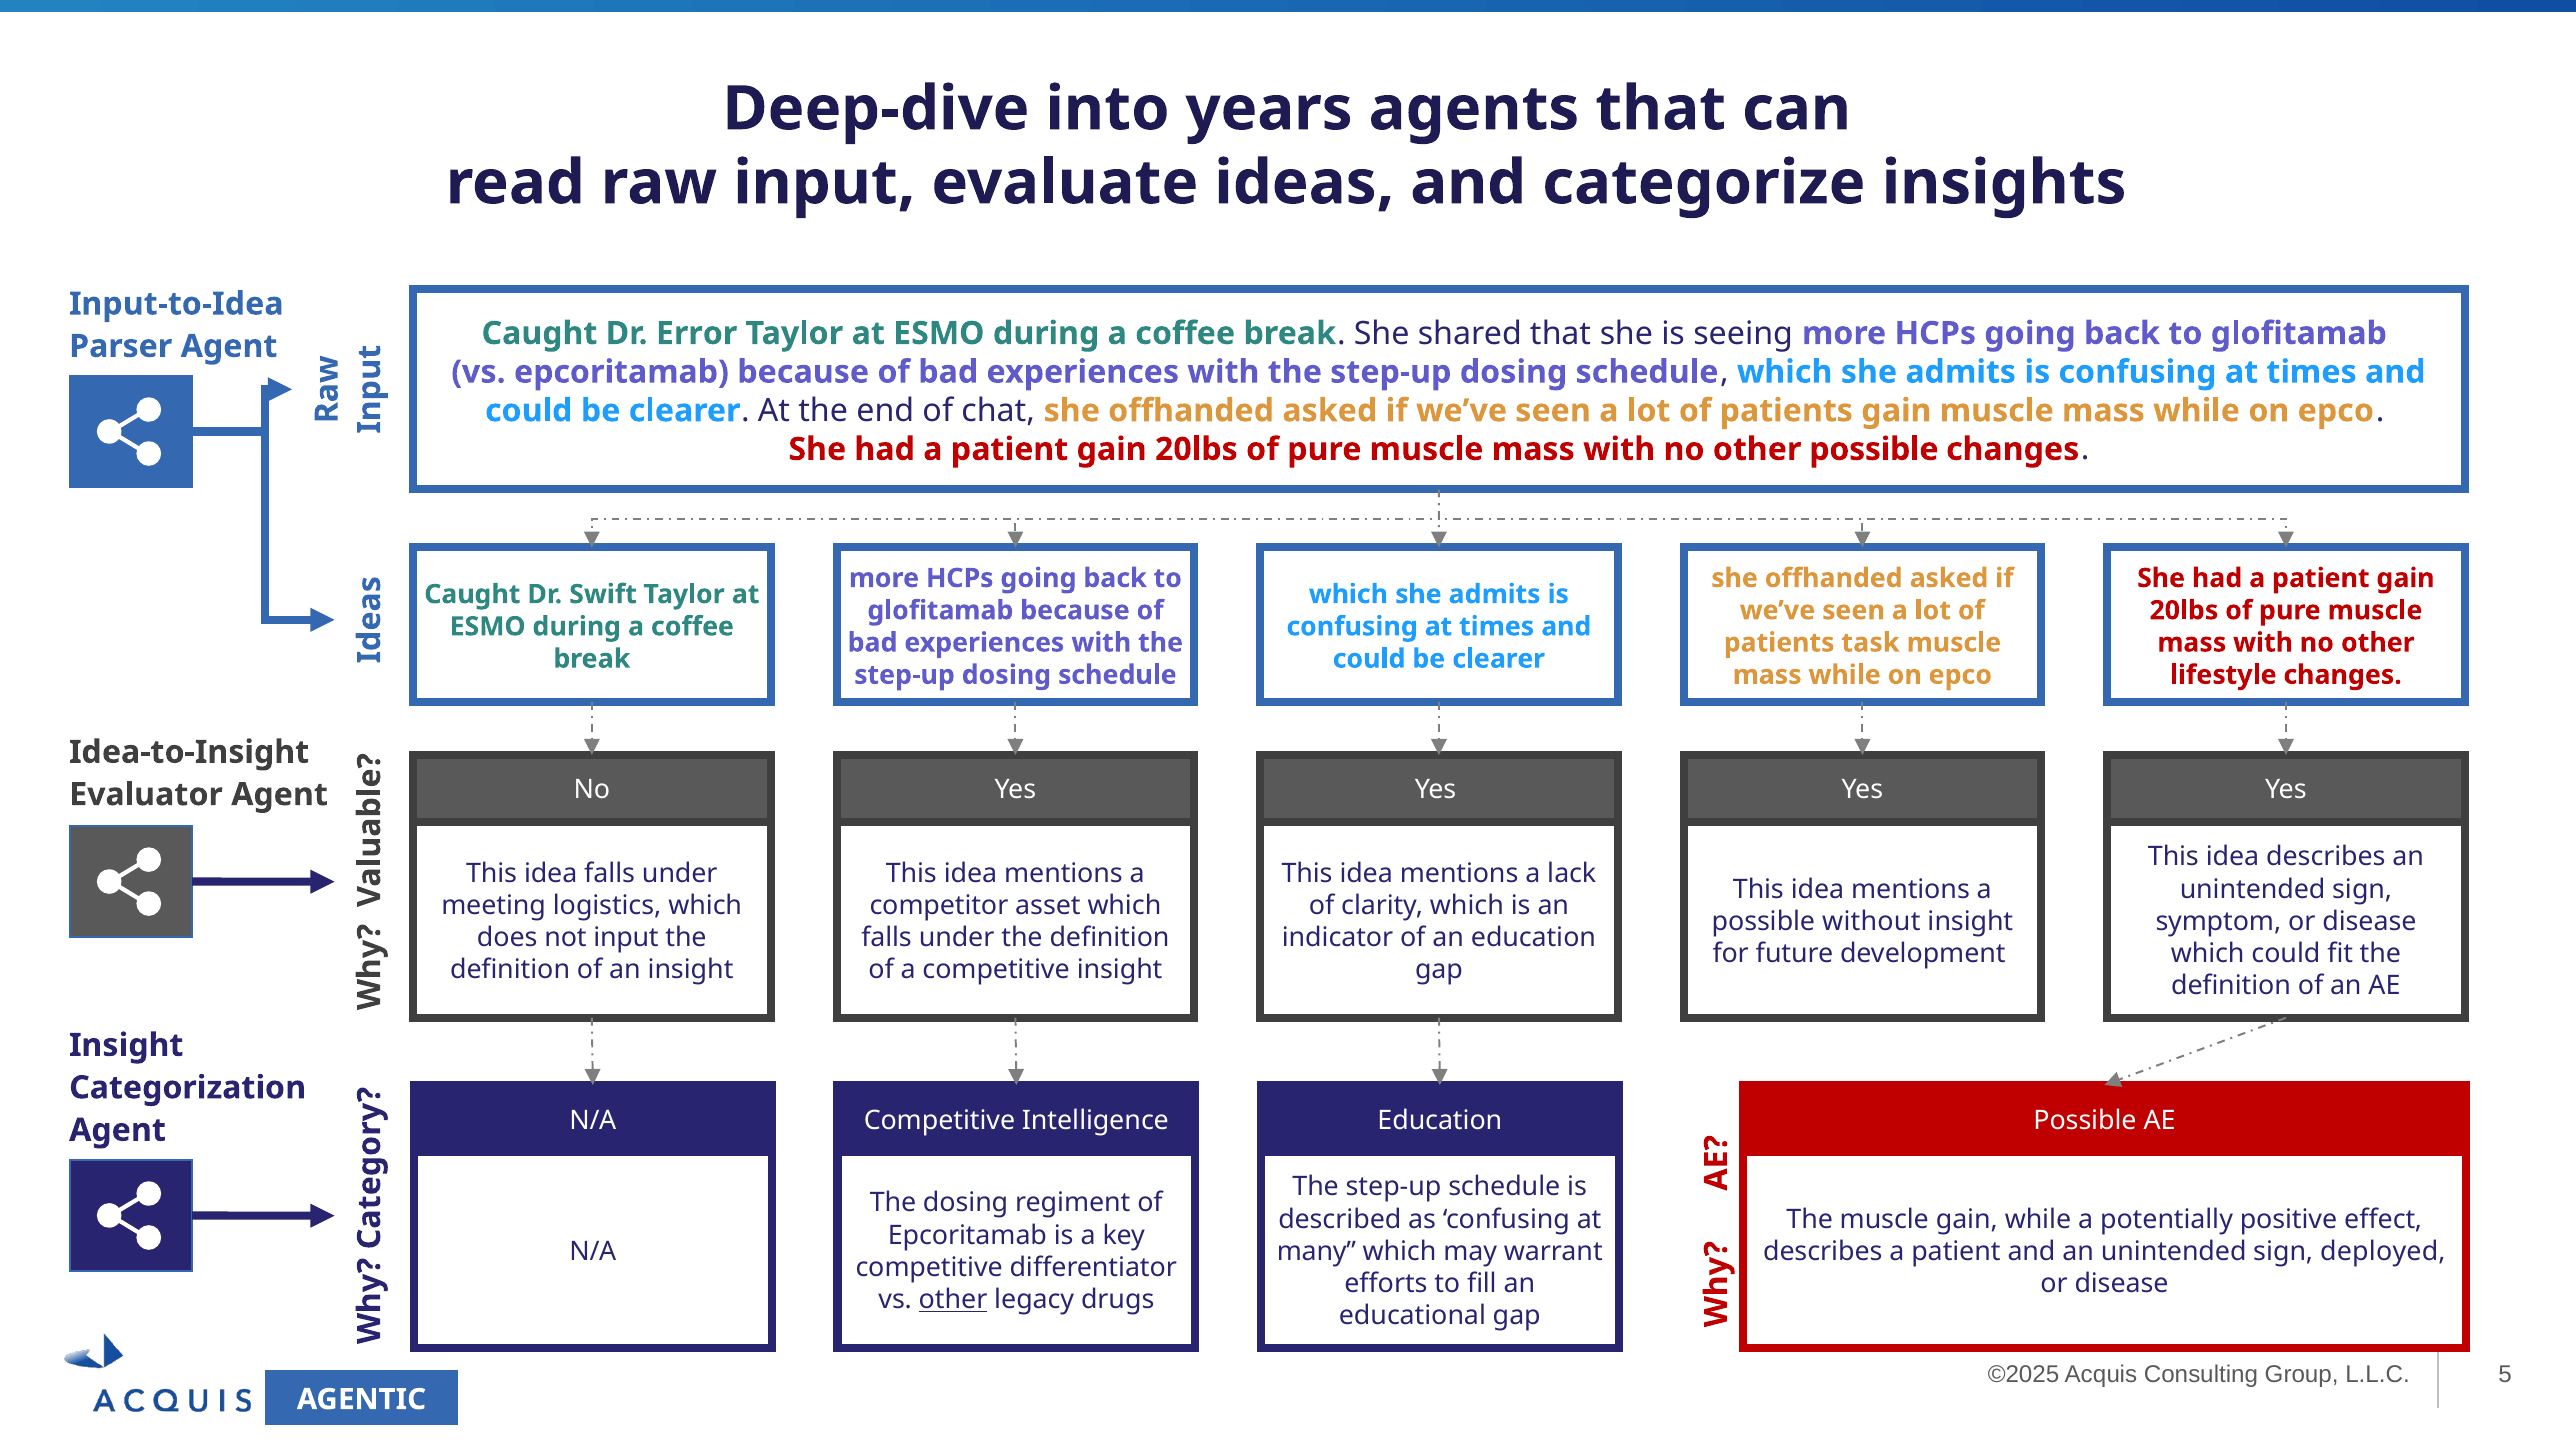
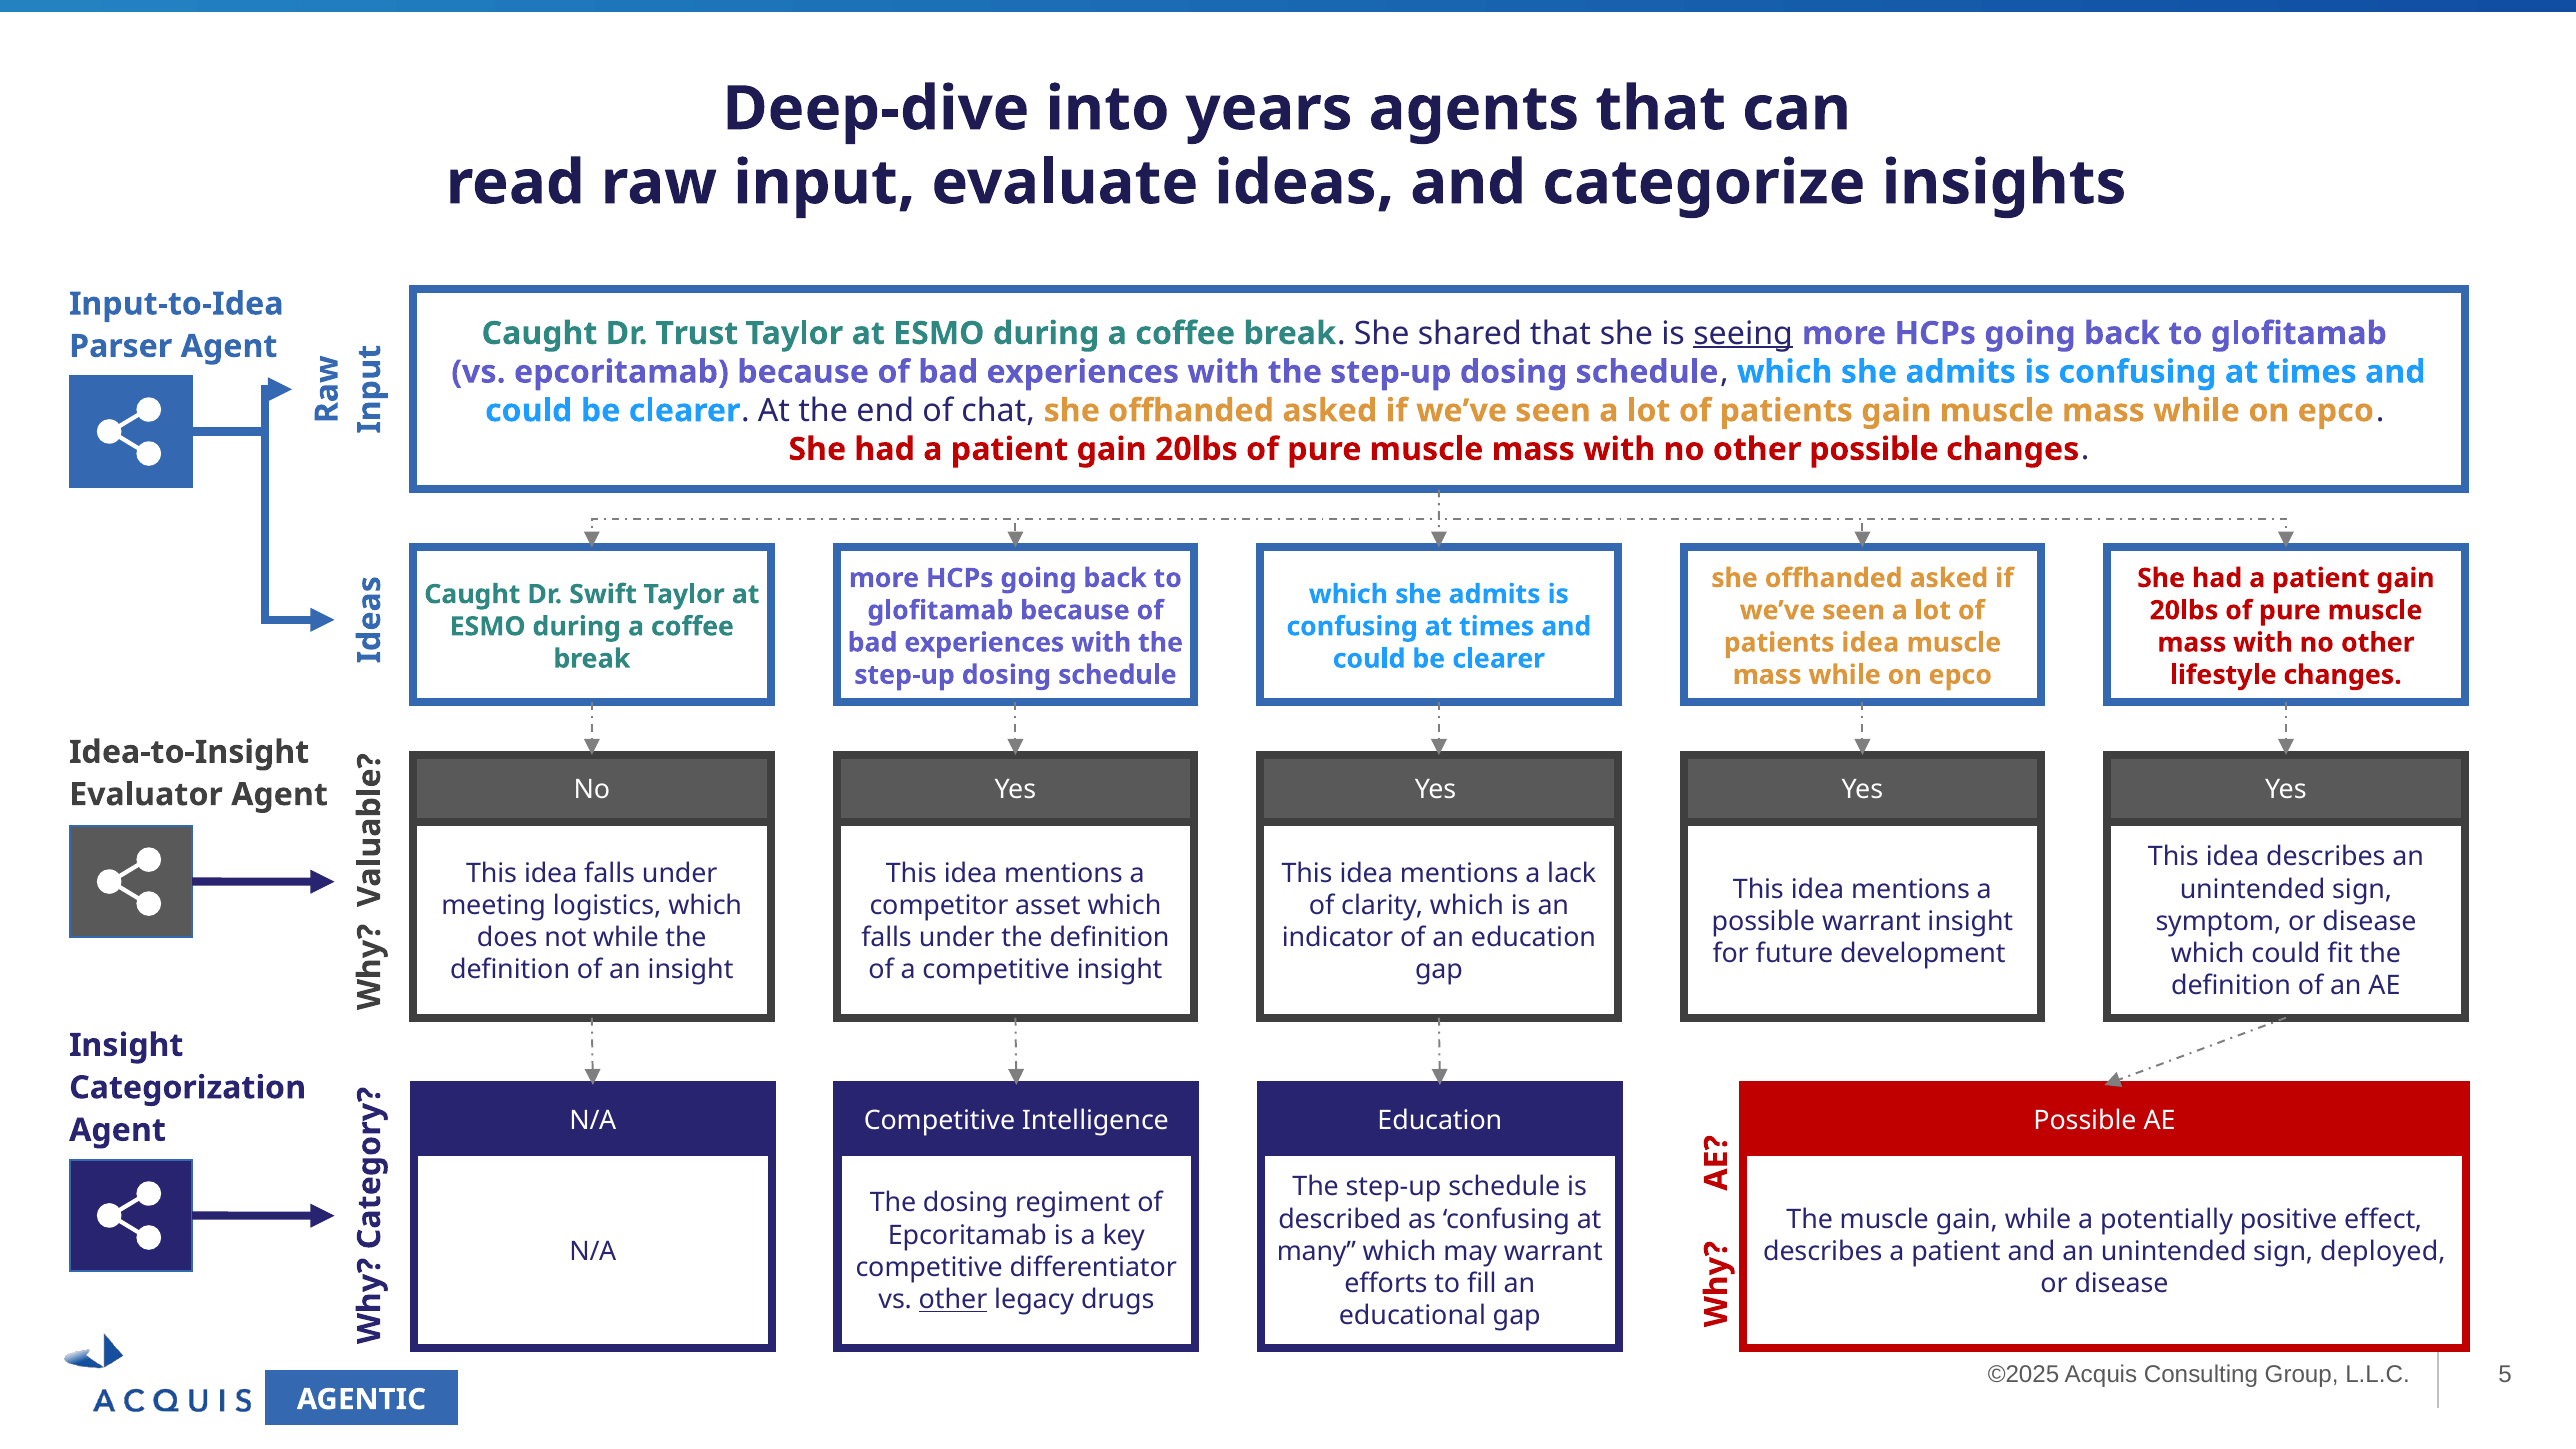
Error: Error -> Trust
seeing underline: none -> present
patients task: task -> idea
possible without: without -> warrant
not input: input -> while
